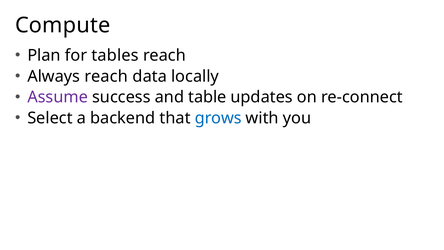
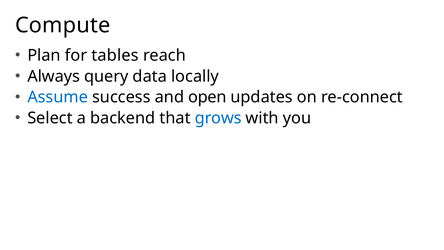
Always reach: reach -> query
Assume colour: purple -> blue
table: table -> open
